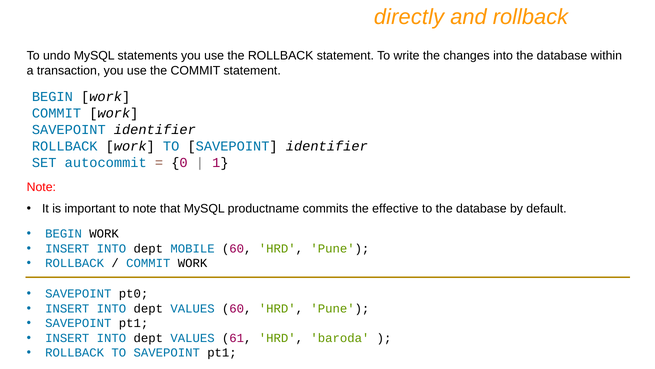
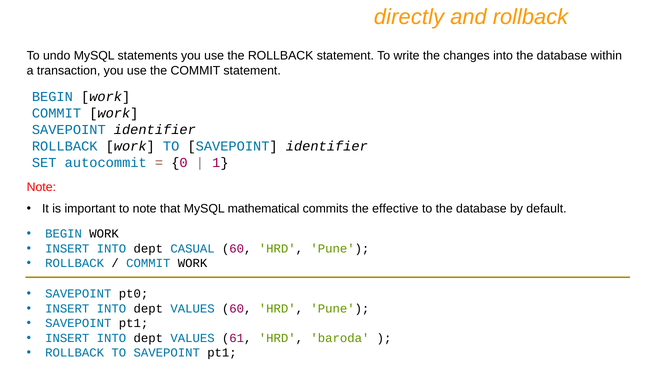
productname: productname -> mathematical
MOBILE: MOBILE -> CASUAL
